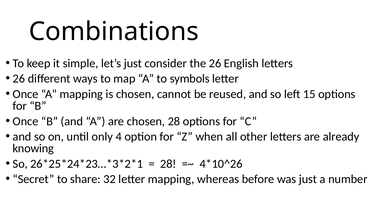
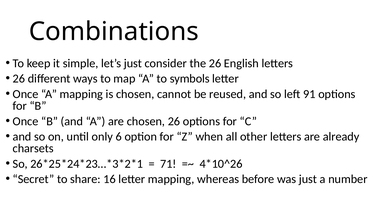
15: 15 -> 91
chosen 28: 28 -> 26
4: 4 -> 6
knowing: knowing -> charsets
28 at (168, 164): 28 -> 71
32: 32 -> 16
